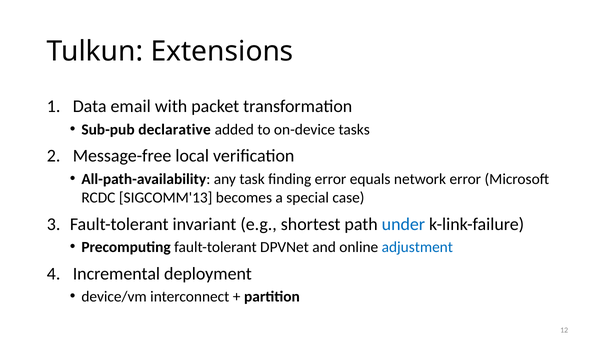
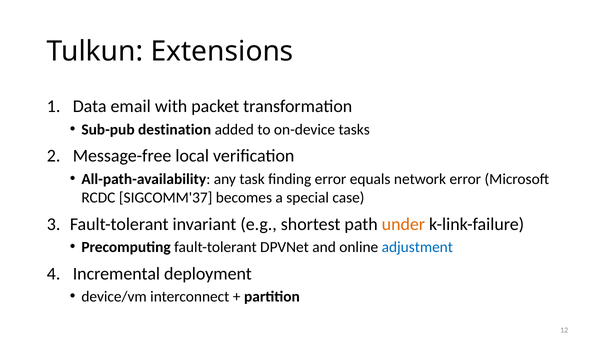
declarative: declarative -> destination
SIGCOMM'13: SIGCOMM'13 -> SIGCOMM'37
under colour: blue -> orange
